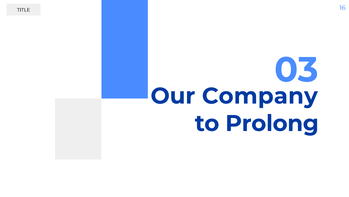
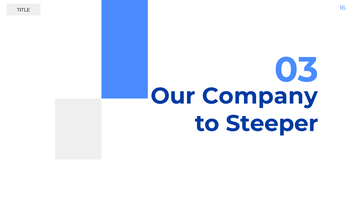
Prolong: Prolong -> Steeper
